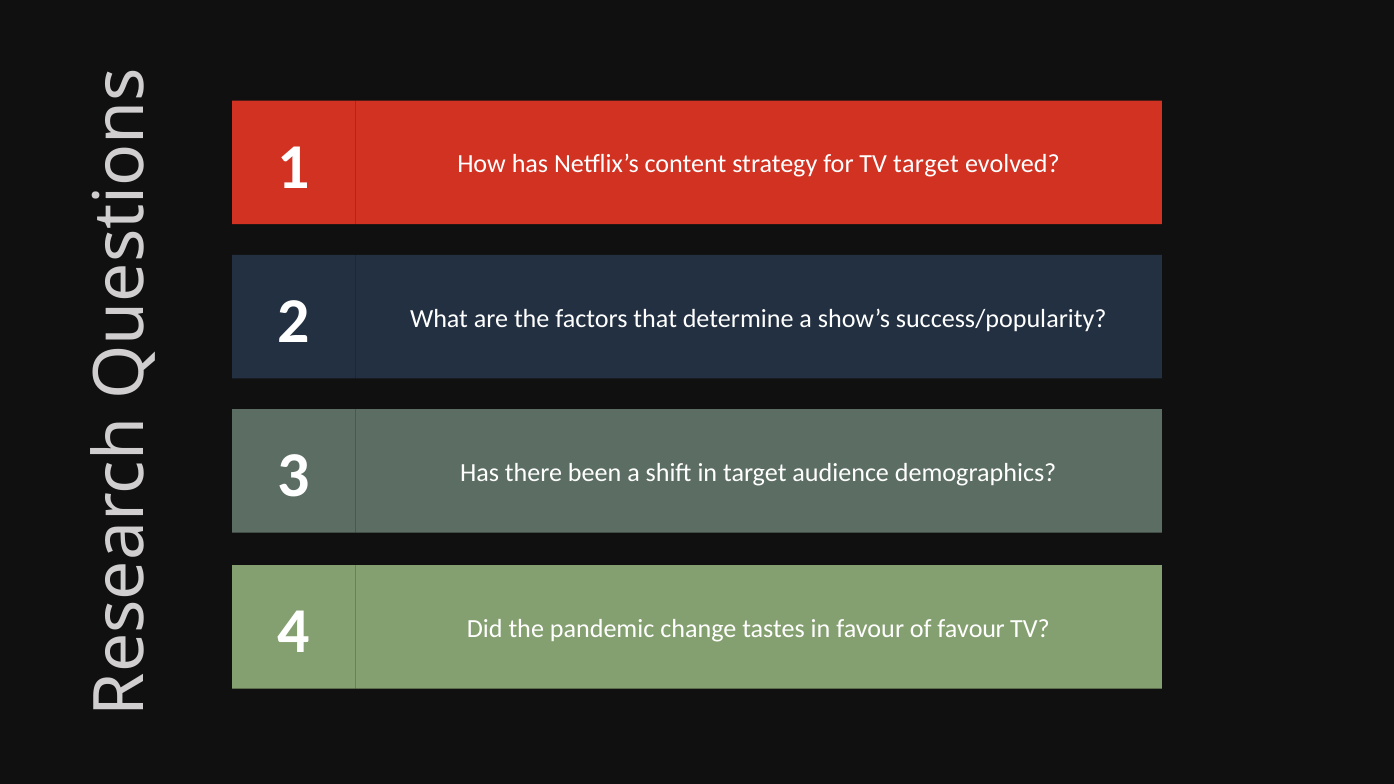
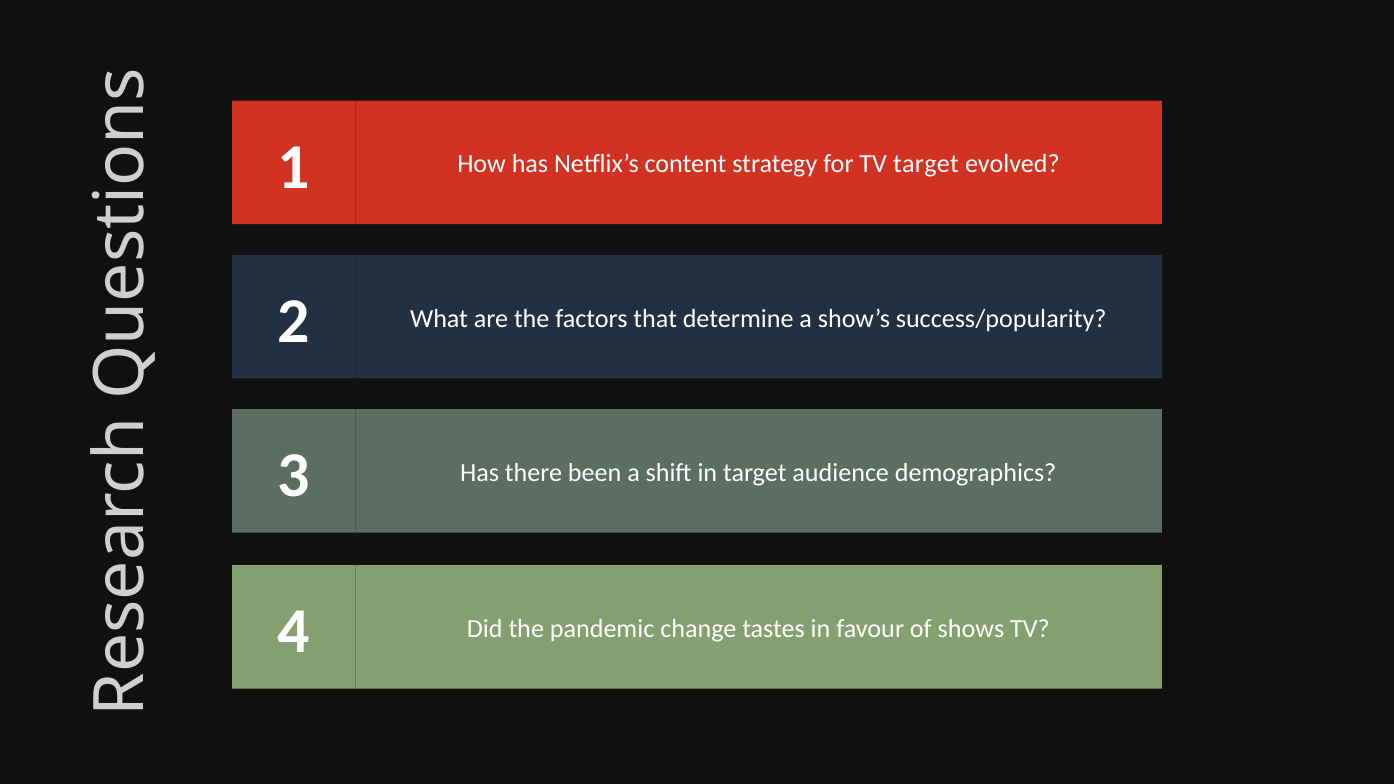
of favour: favour -> shows
